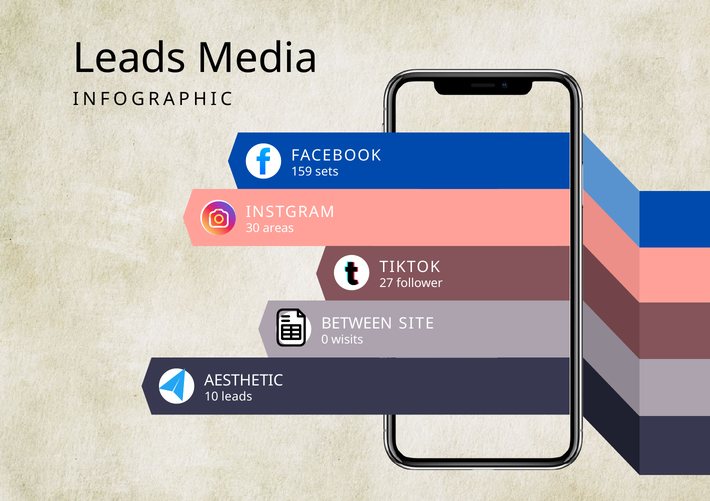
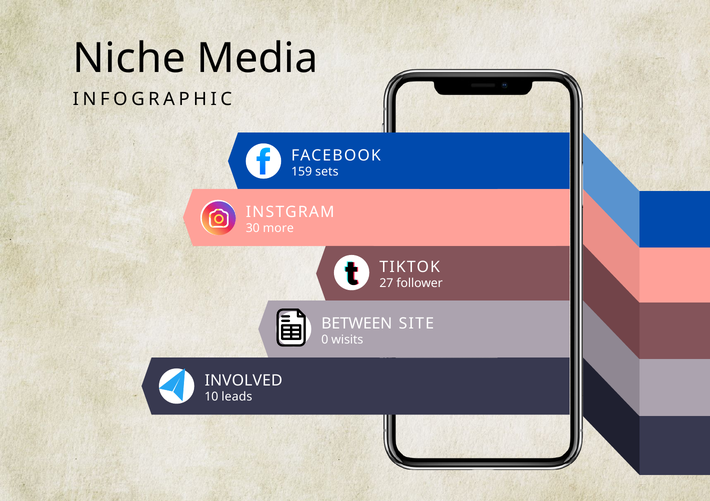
Leads at (130, 59): Leads -> Niche
areas: areas -> more
AESTHETIC: AESTHETIC -> INVOLVED
